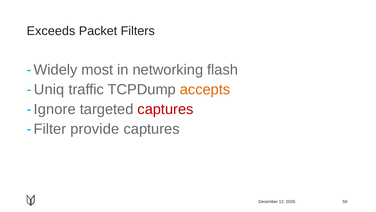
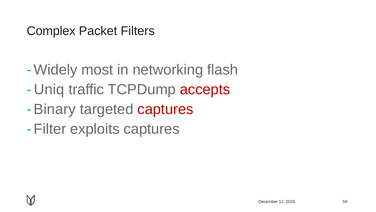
Exceeds: Exceeds -> Complex
accepts colour: orange -> red
Ignore: Ignore -> Binary
provide: provide -> exploits
